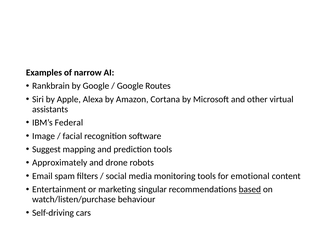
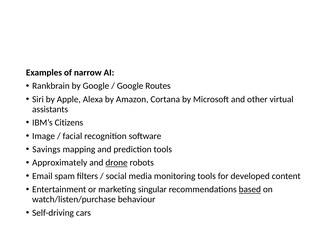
Federal: Federal -> Citizens
Suggest: Suggest -> Savings
drone underline: none -> present
emotional: emotional -> developed
